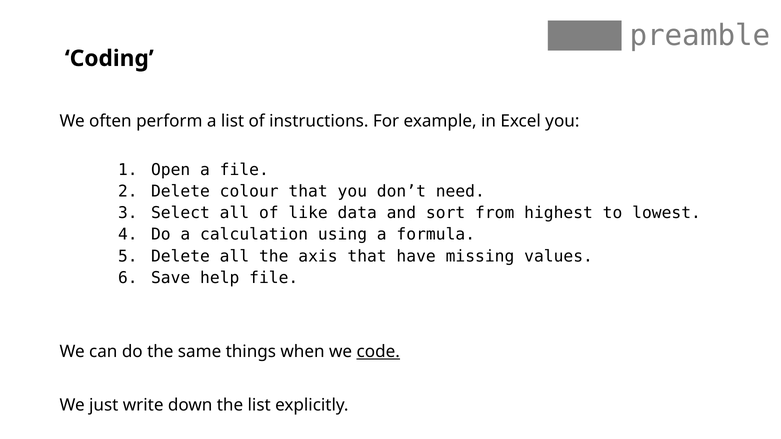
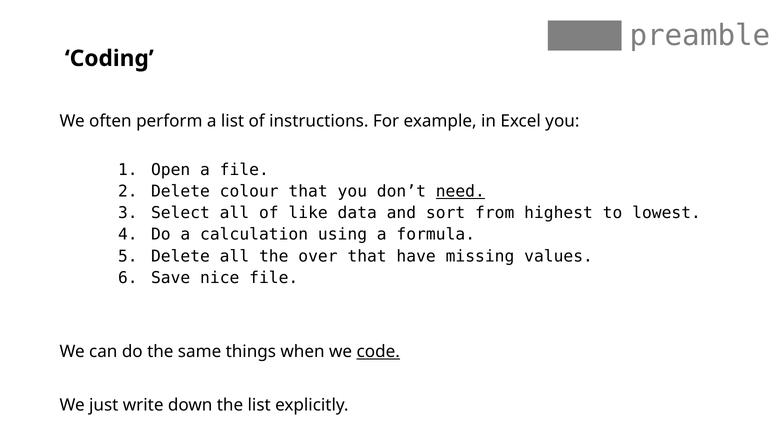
need underline: none -> present
axis: axis -> over
help: help -> nice
